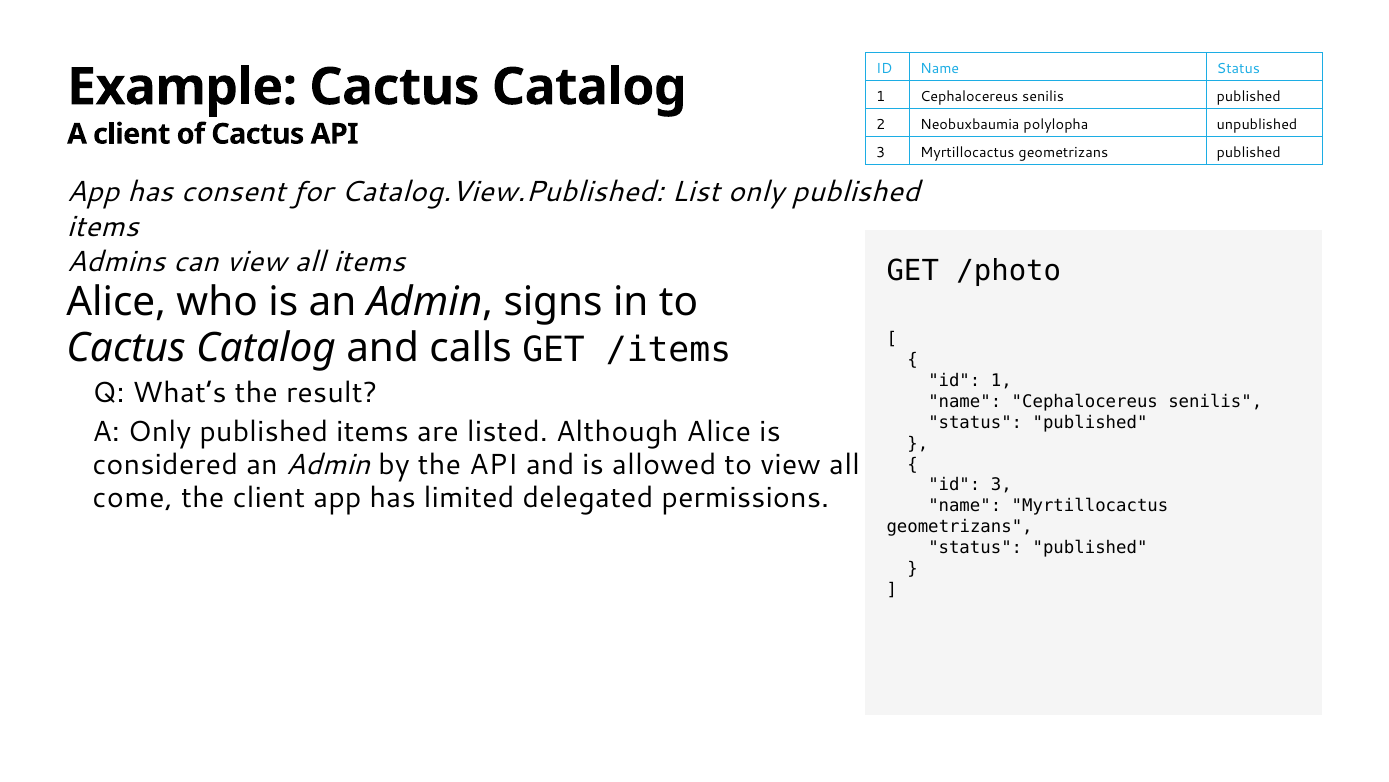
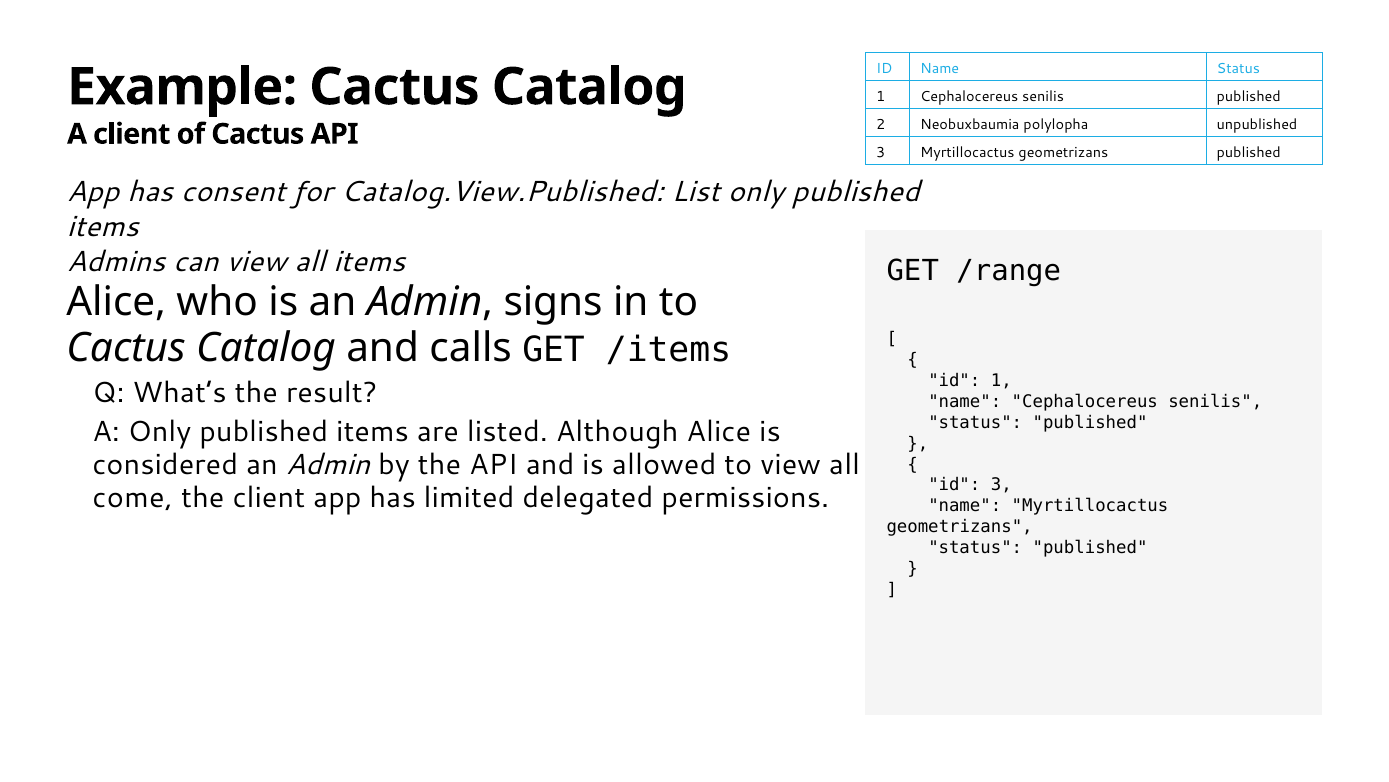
/photo: /photo -> /range
